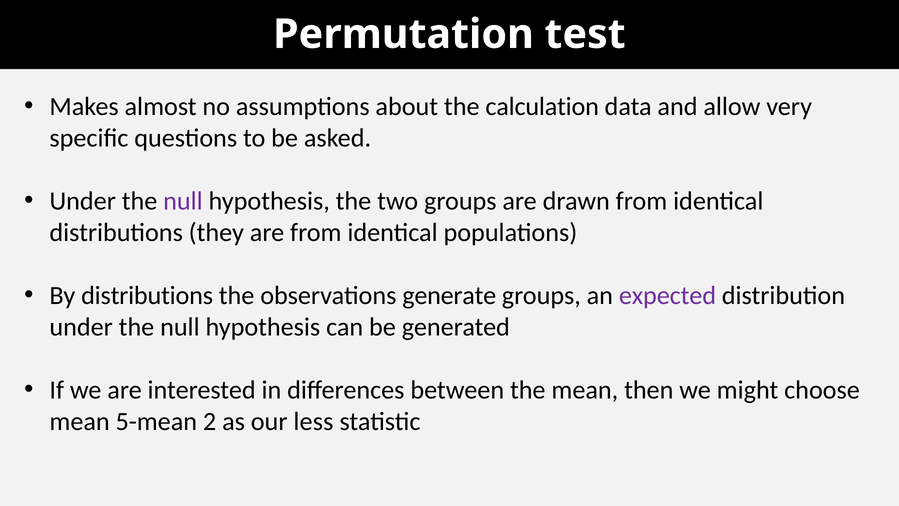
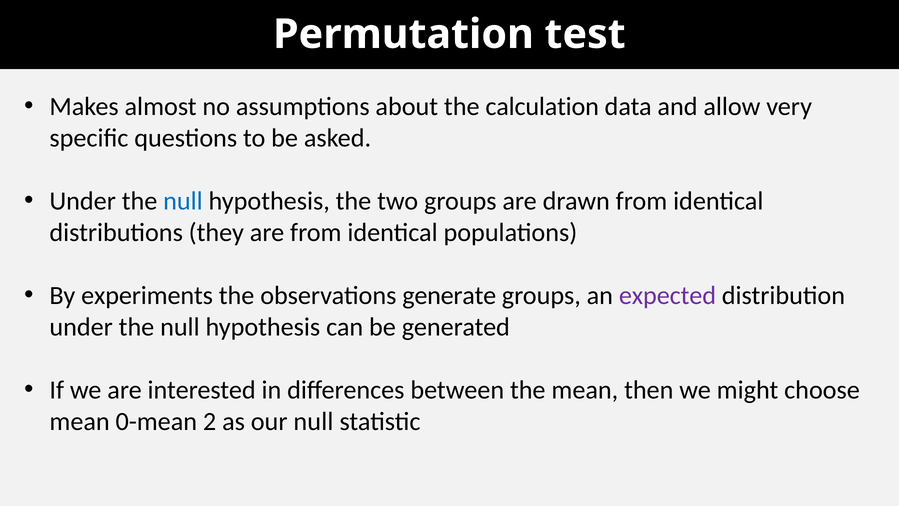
null at (183, 201) colour: purple -> blue
By distributions: distributions -> experiments
5-mean: 5-mean -> 0-mean
our less: less -> null
